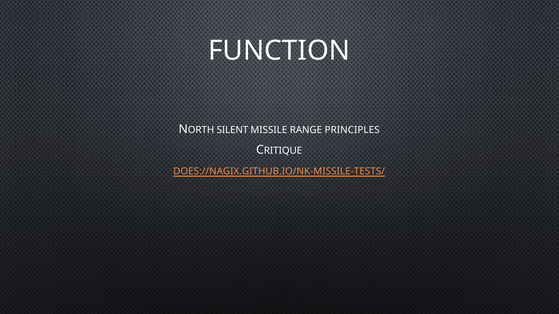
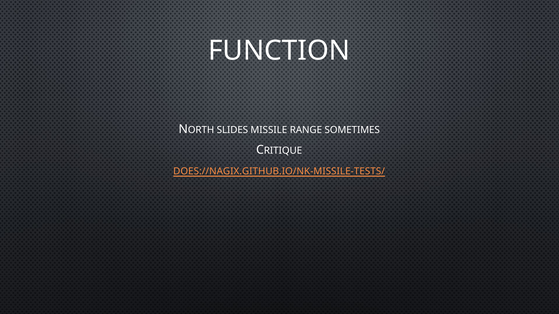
SILENT: SILENT -> SLIDES
PRINCIPLES: PRINCIPLES -> SOMETIMES
